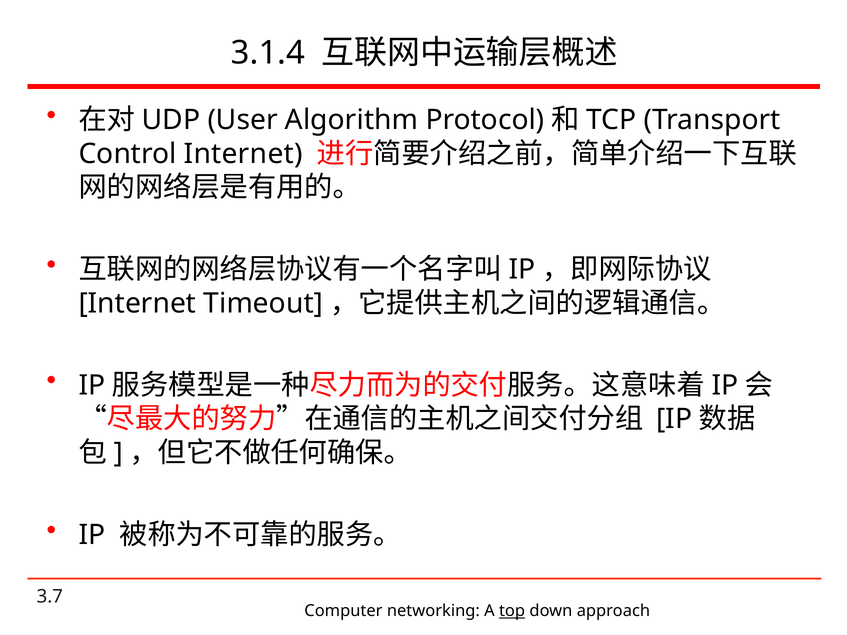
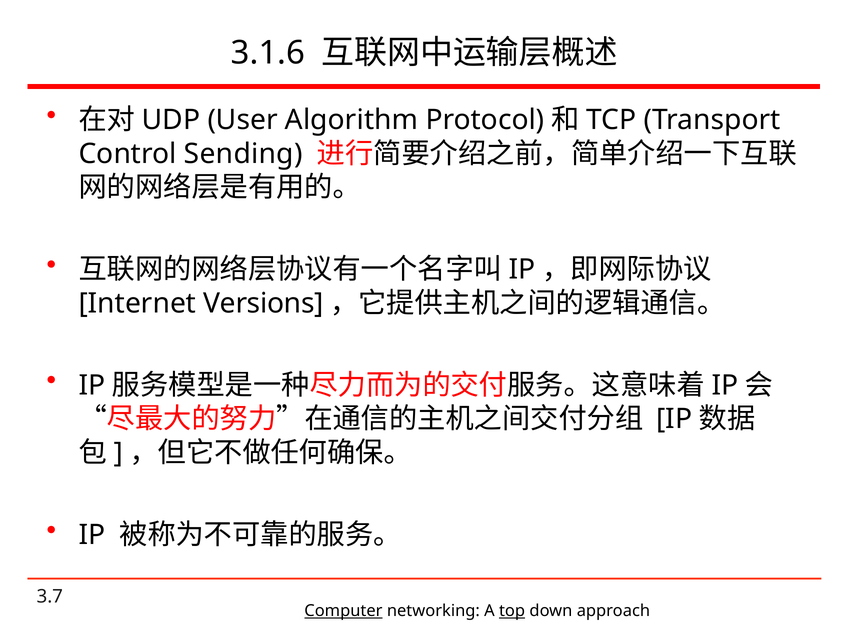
3.1.4: 3.1.4 -> 3.1.6
Control Internet: Internet -> Sending
Timeout: Timeout -> Versions
Computer underline: none -> present
